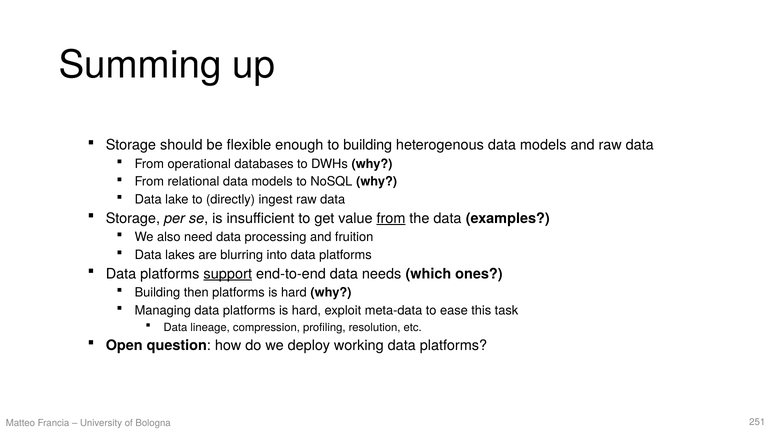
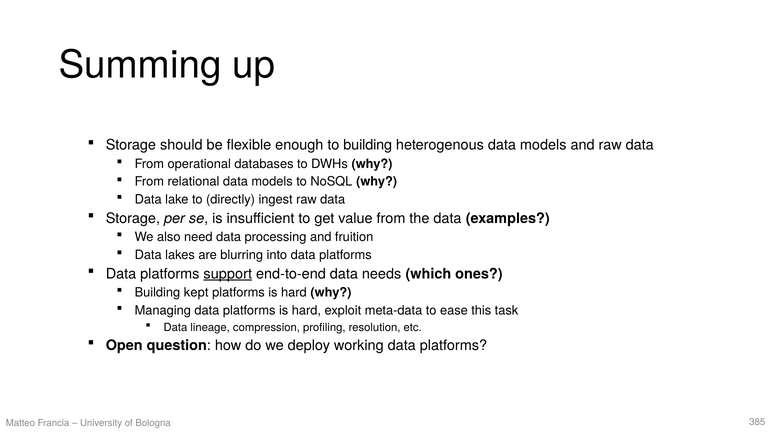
from at (391, 218) underline: present -> none
then: then -> kept
251: 251 -> 385
